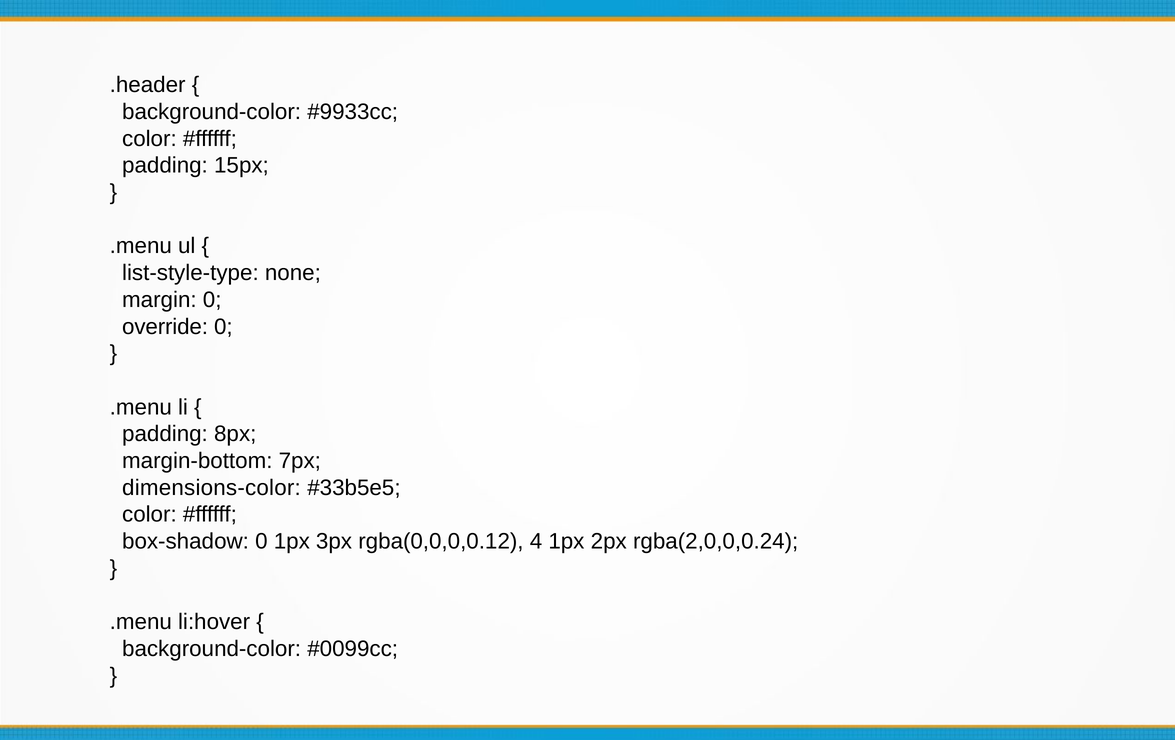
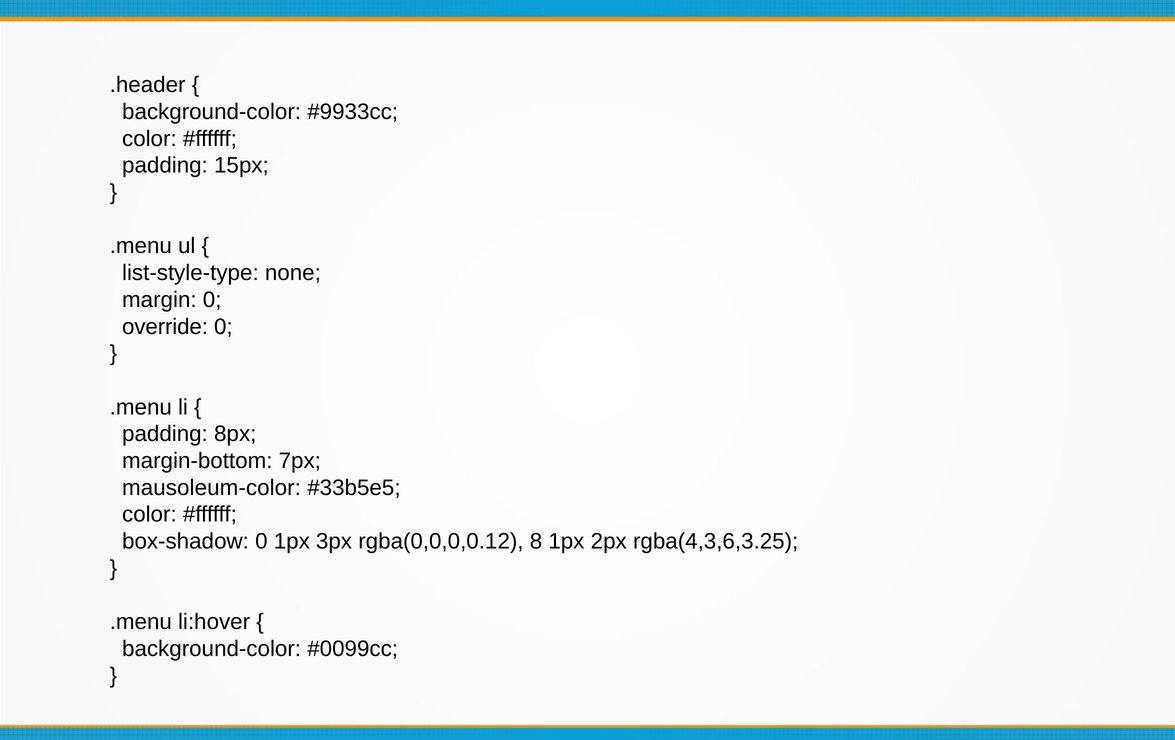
dimensions-color: dimensions-color -> mausoleum-color
4: 4 -> 8
rgba(2,0,0,0.24: rgba(2,0,0,0.24 -> rgba(4,3,6,3.25
